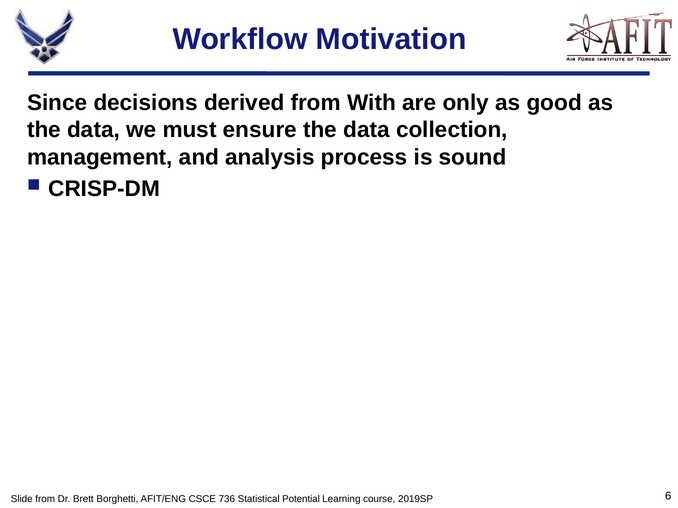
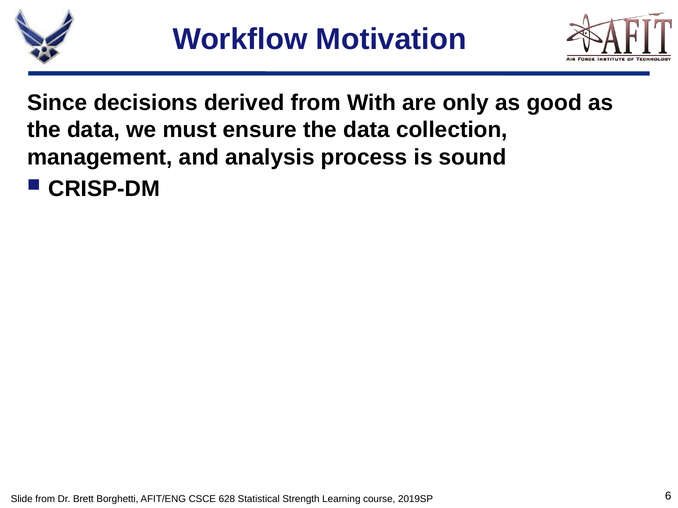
736: 736 -> 628
Potential: Potential -> Strength
